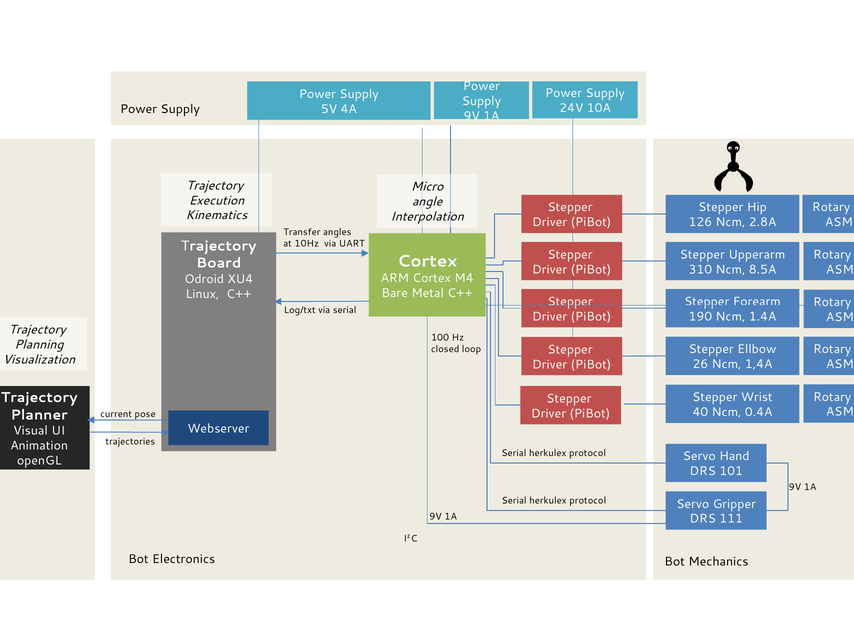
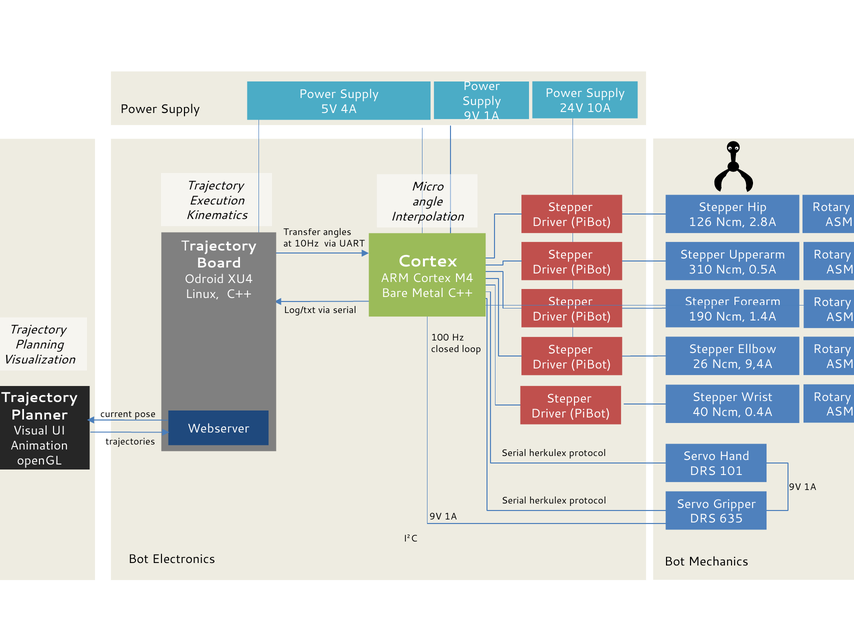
8.5A: 8.5A -> 0.5A
1,4A: 1,4A -> 9,4A
111: 111 -> 635
